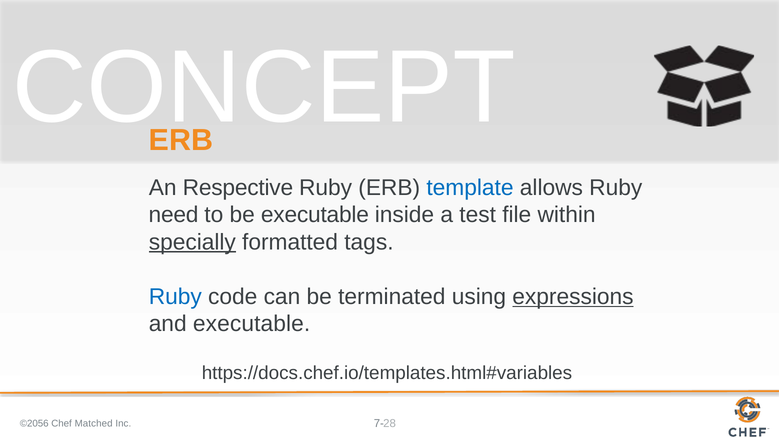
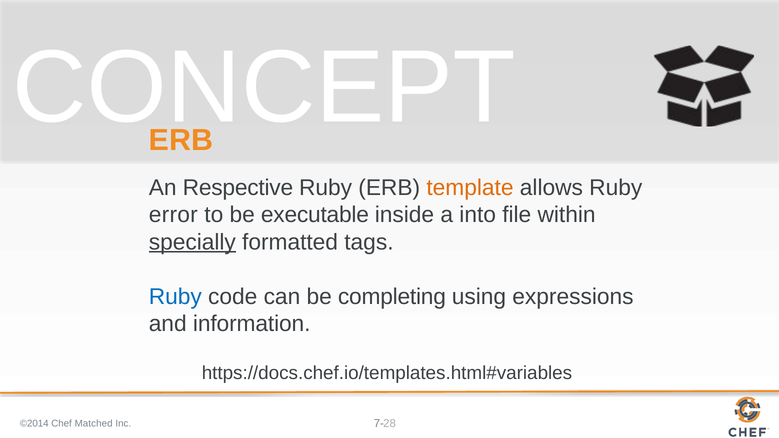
template colour: blue -> orange
need: need -> error
test: test -> into
terminated: terminated -> completing
expressions underline: present -> none
and executable: executable -> information
©2056: ©2056 -> ©2014
